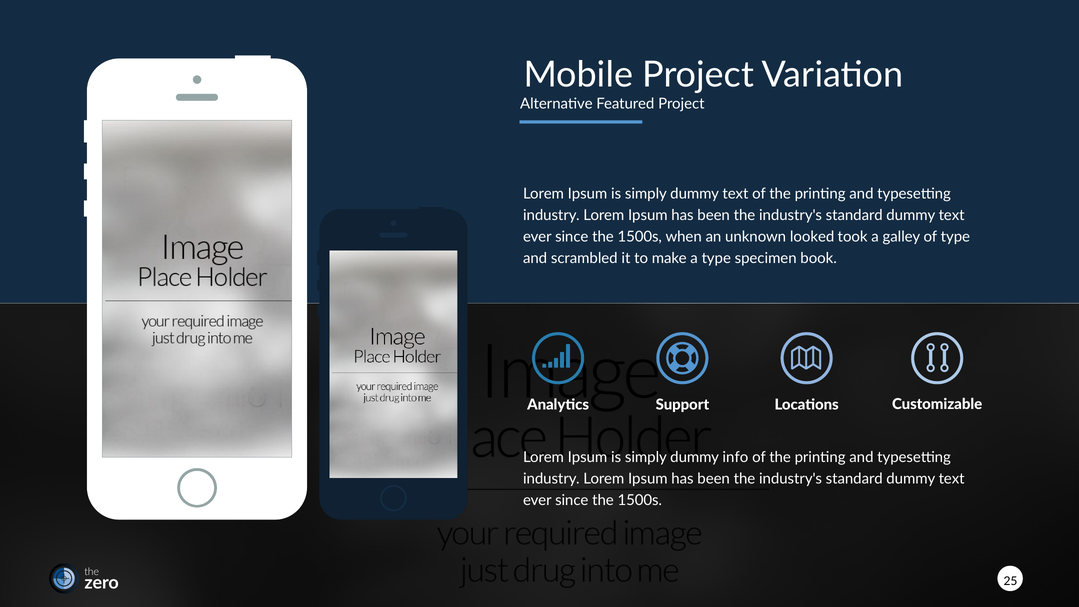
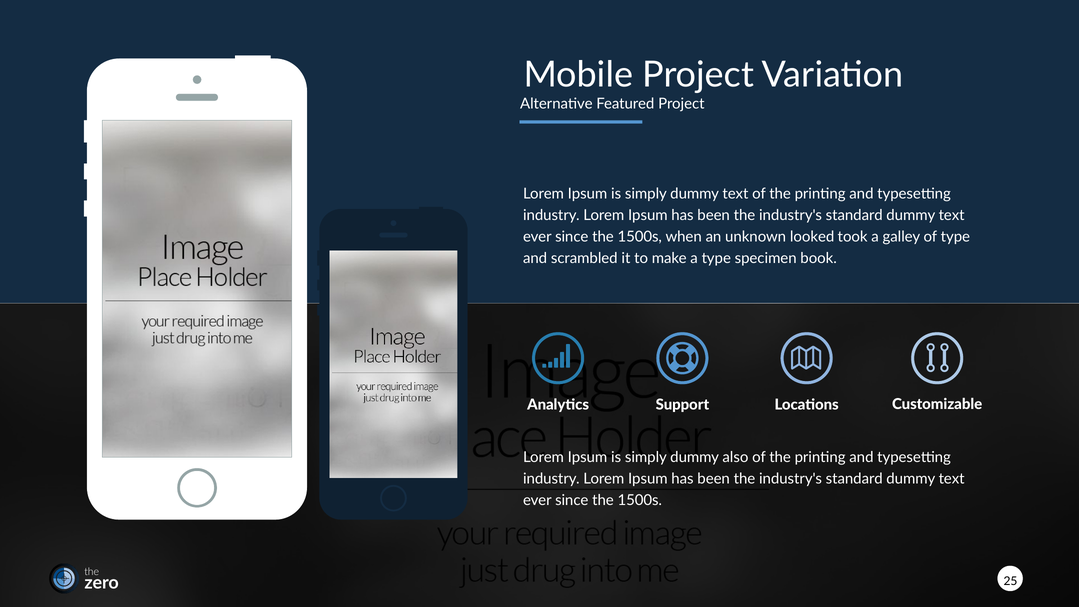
info: info -> also
